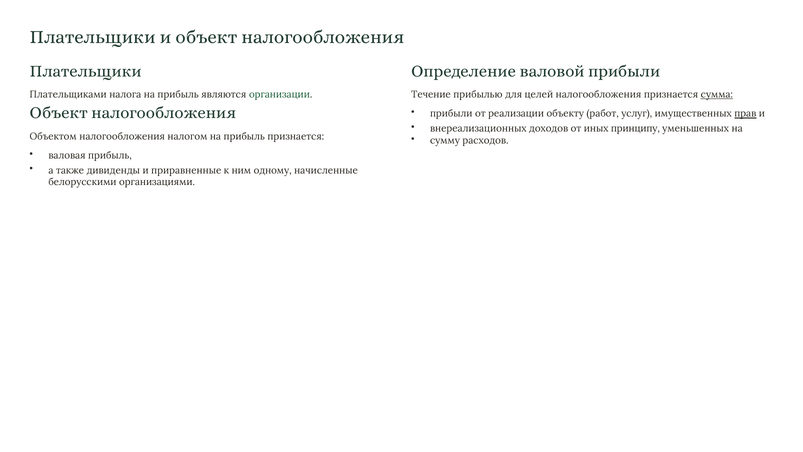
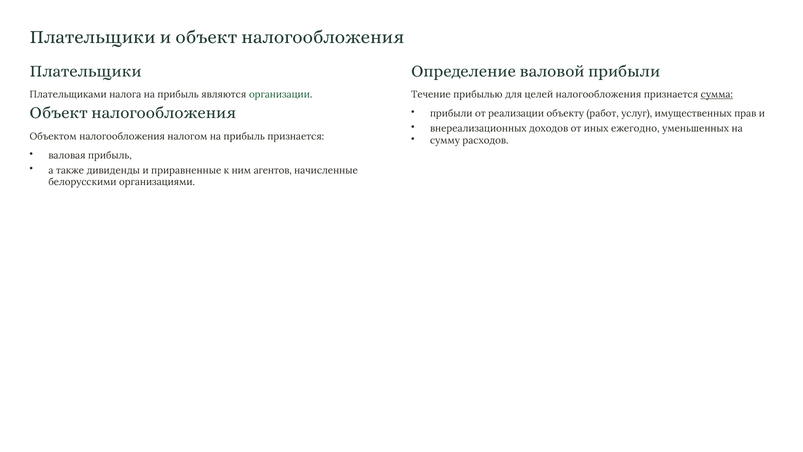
прав underline: present -> none
принципу: принципу -> ежегодно
одному: одному -> агентов
